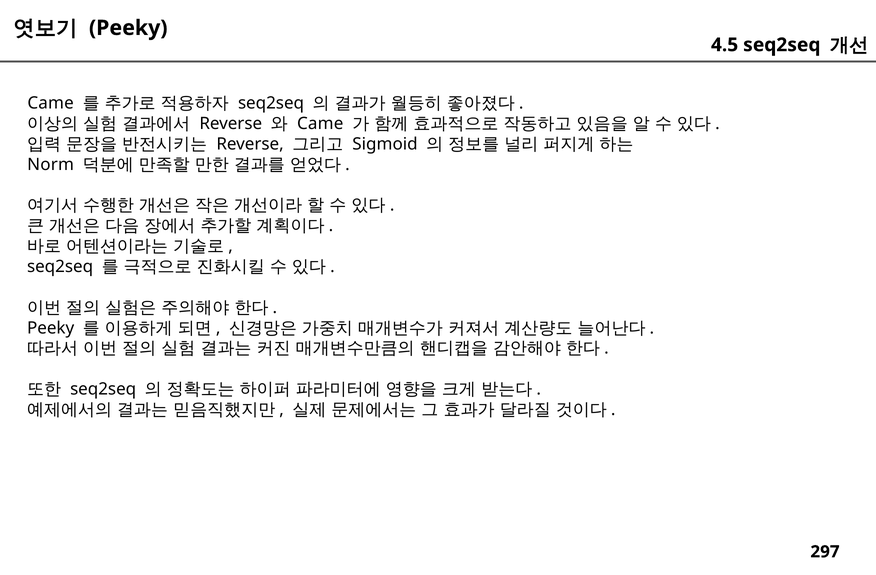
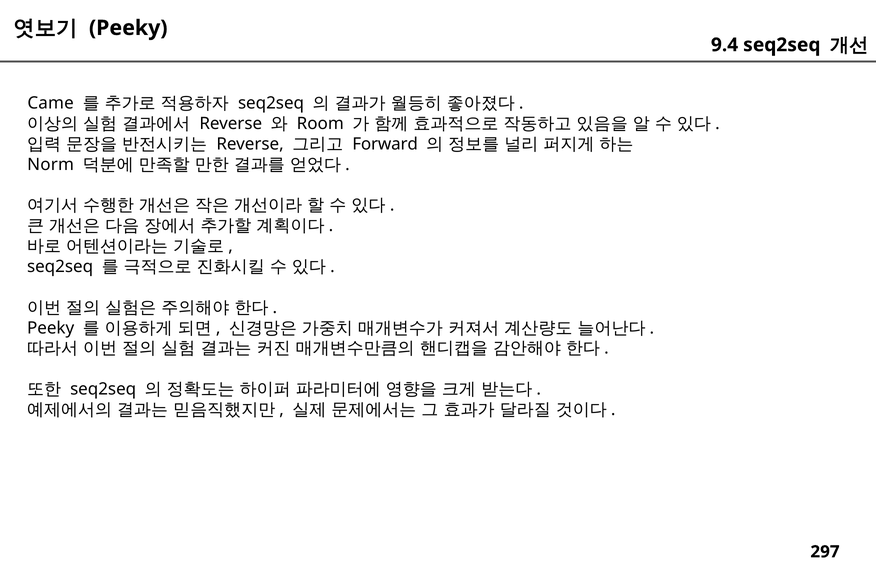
4.5: 4.5 -> 9.4
Came at (320, 124): Came -> Room
Sigmoid: Sigmoid -> Forward
